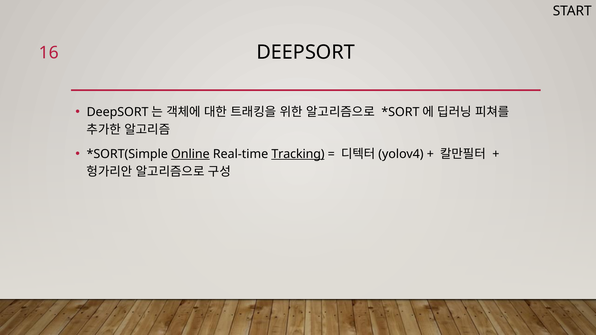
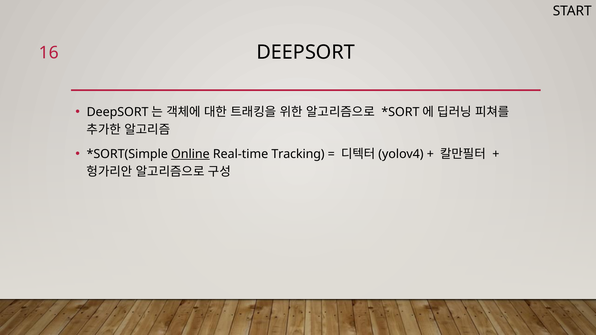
Tracking underline: present -> none
